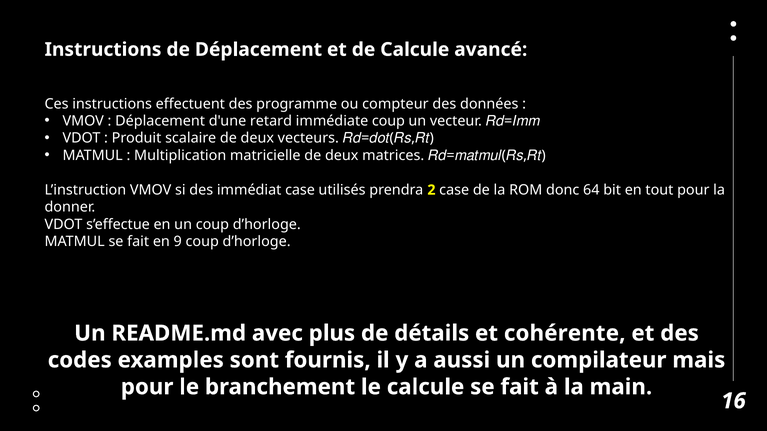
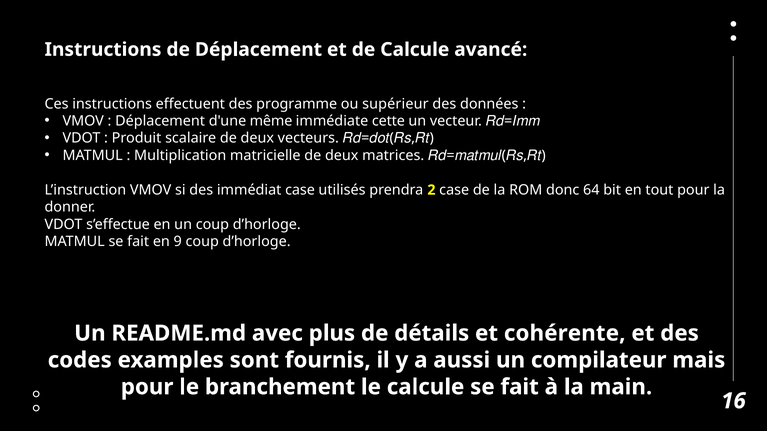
compteur: compteur -> supérieur
retard: retard -> même
immédiate coup: coup -> cette
